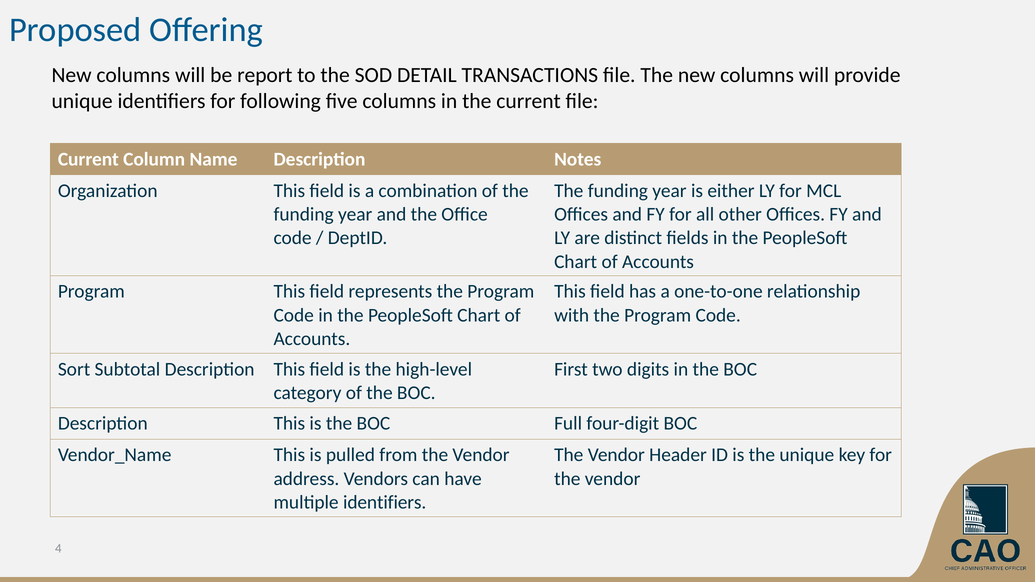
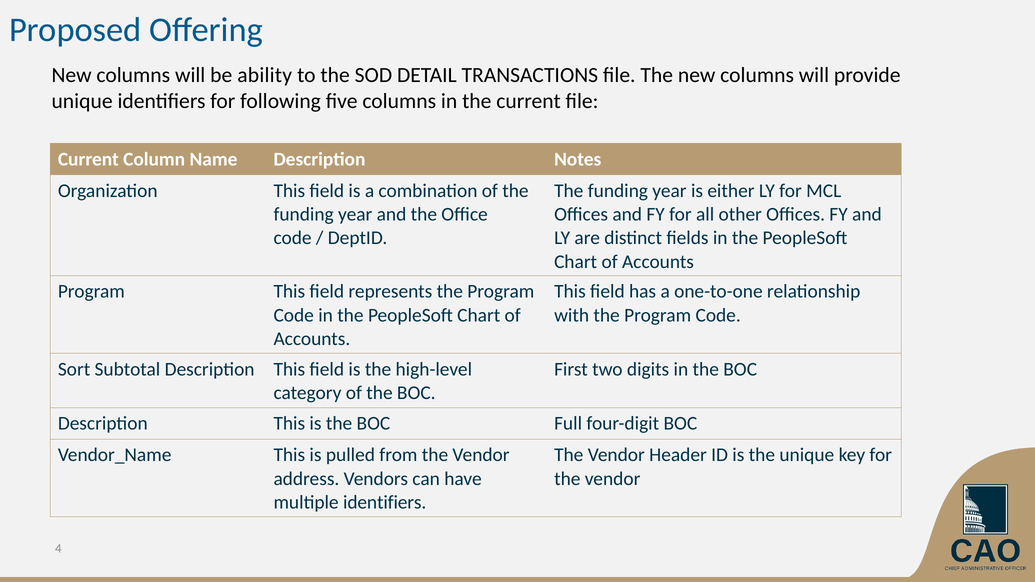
report: report -> ability
